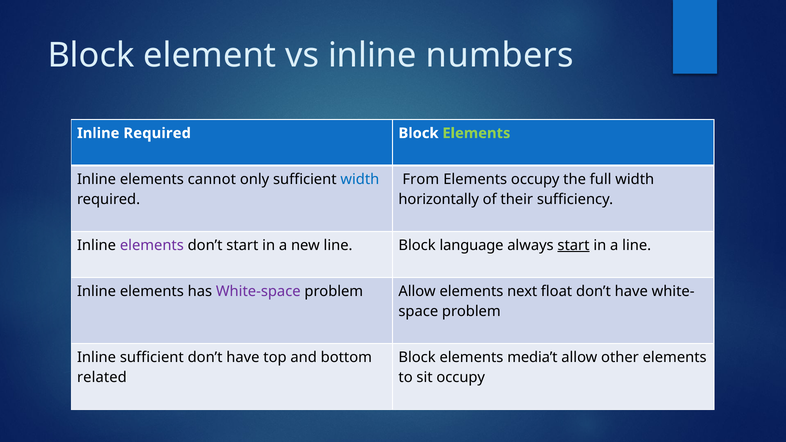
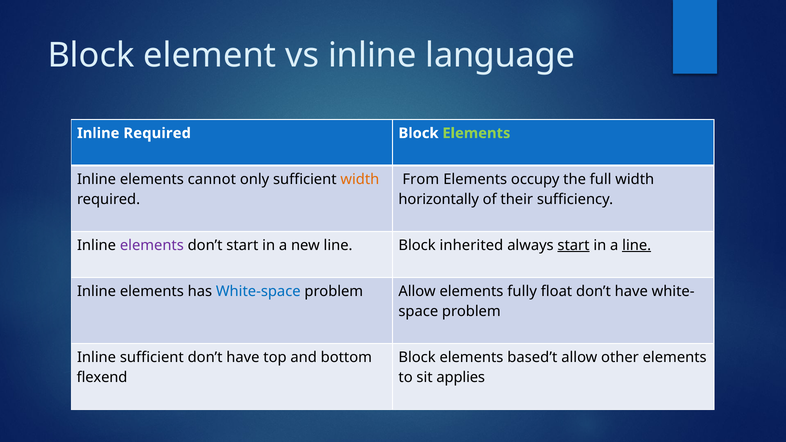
numbers: numbers -> language
width at (360, 179) colour: blue -> orange
language: language -> inherited
line at (637, 245) underline: none -> present
White-space colour: purple -> blue
next: next -> fully
media’t: media’t -> based’t
related: related -> flexend
sit occupy: occupy -> applies
